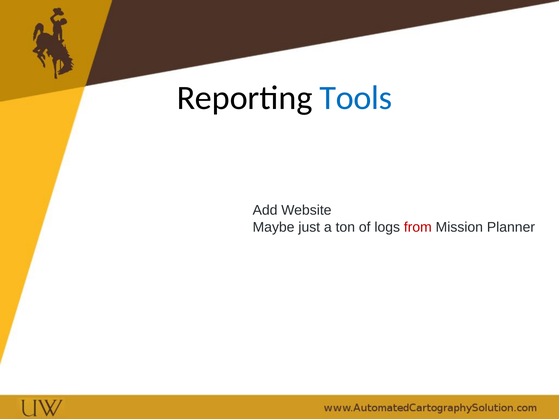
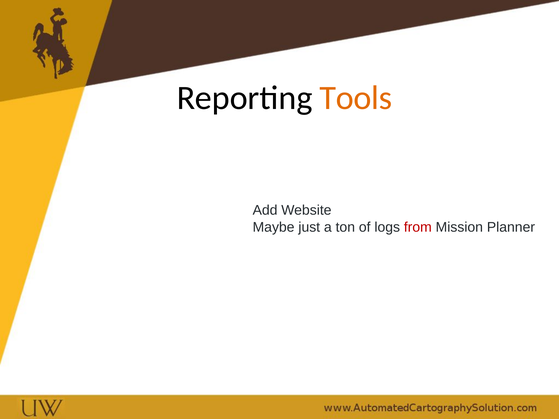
Tools colour: blue -> orange
